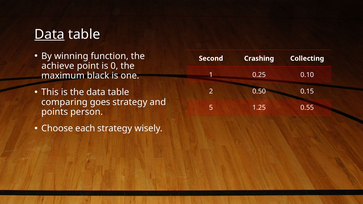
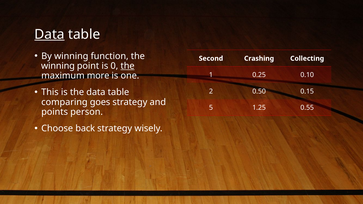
achieve at (58, 66): achieve -> winning
the at (128, 66) underline: none -> present
black: black -> more
each: each -> back
